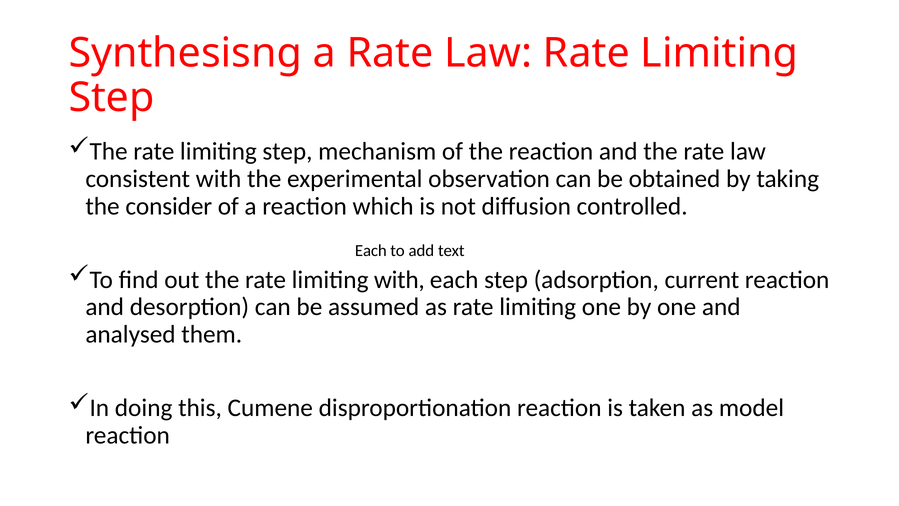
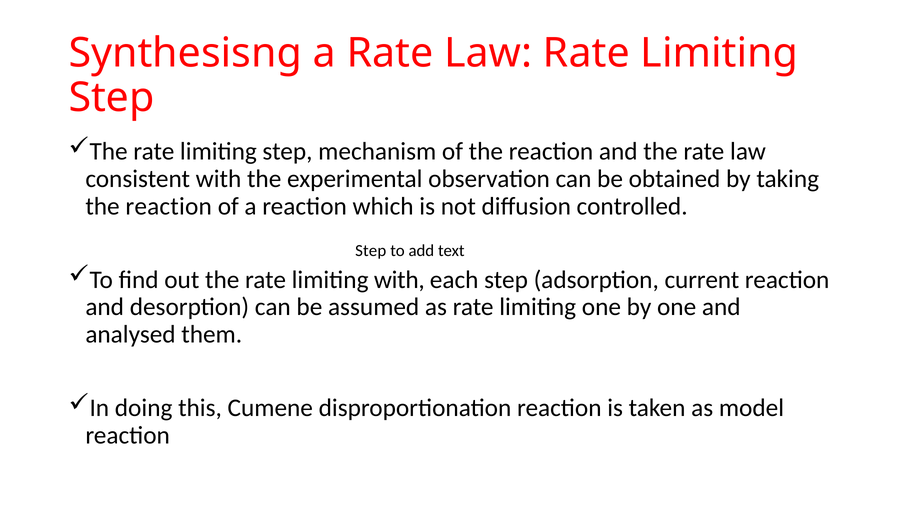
consider at (169, 206): consider -> reaction
Each at (371, 251): Each -> Step
